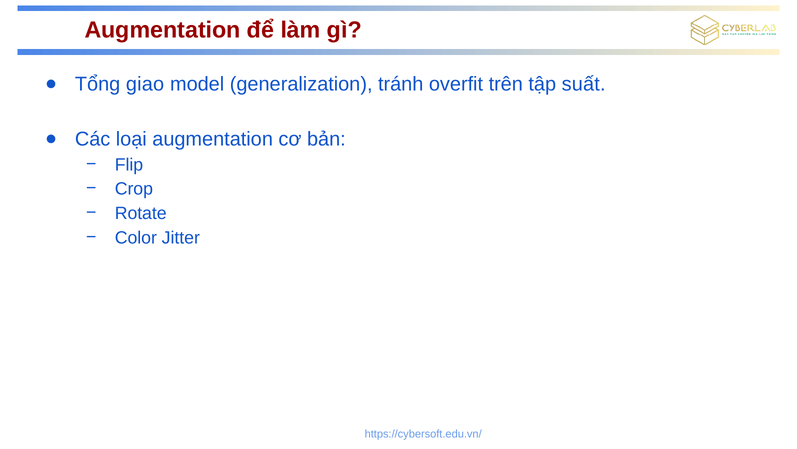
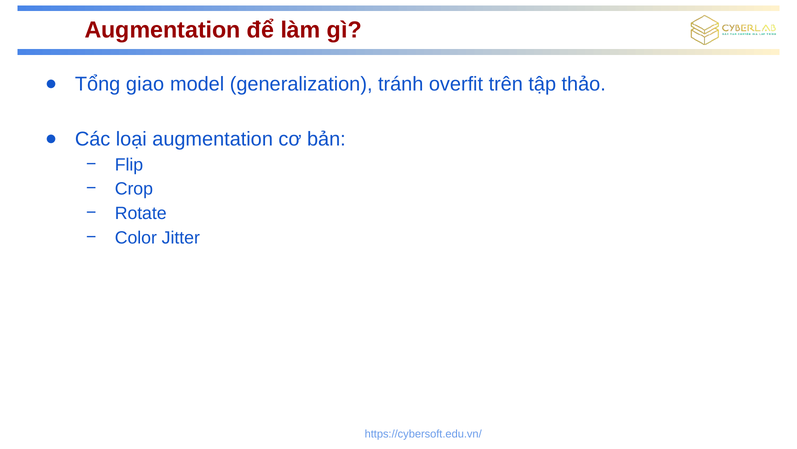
suất: suất -> thảo
